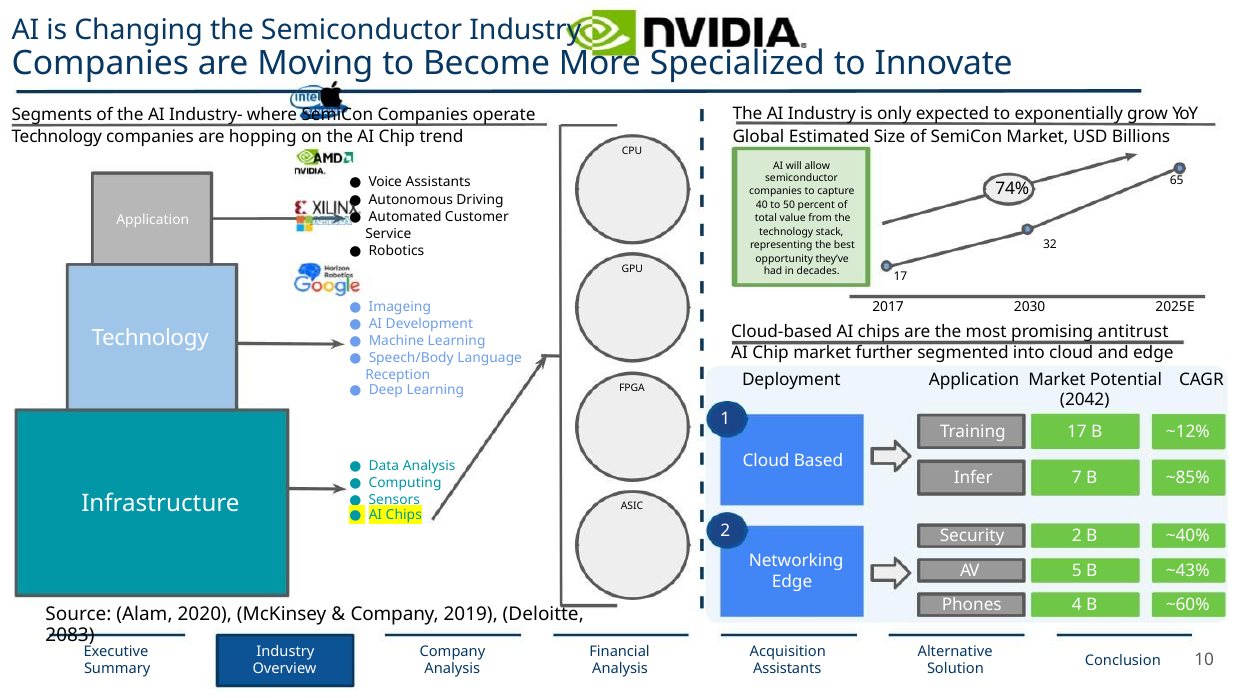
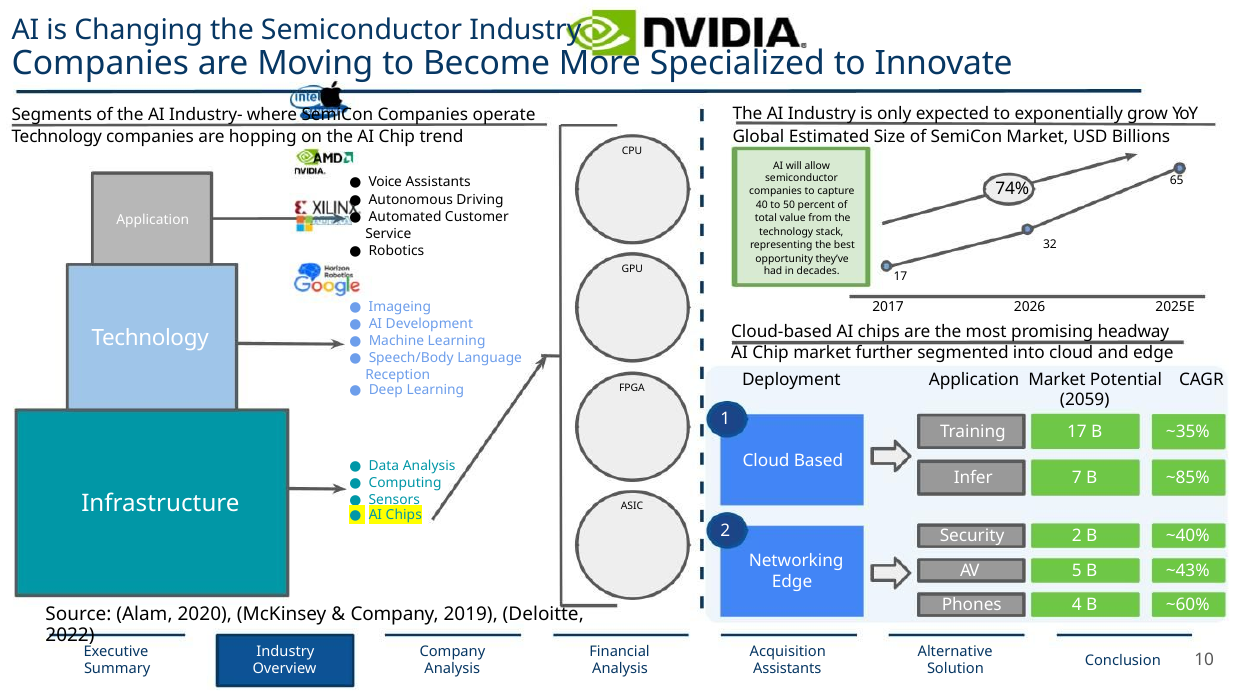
2030: 2030 -> 2026
antitrust: antitrust -> headway
2042: 2042 -> 2059
~12%: ~12% -> ~35%
2083: 2083 -> 2022
